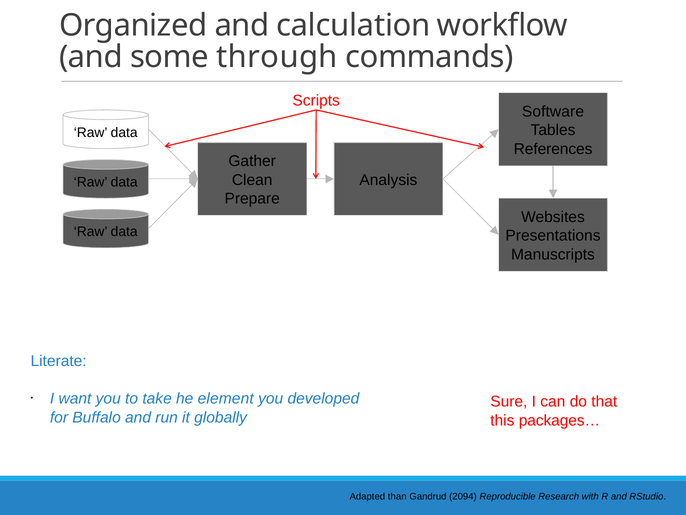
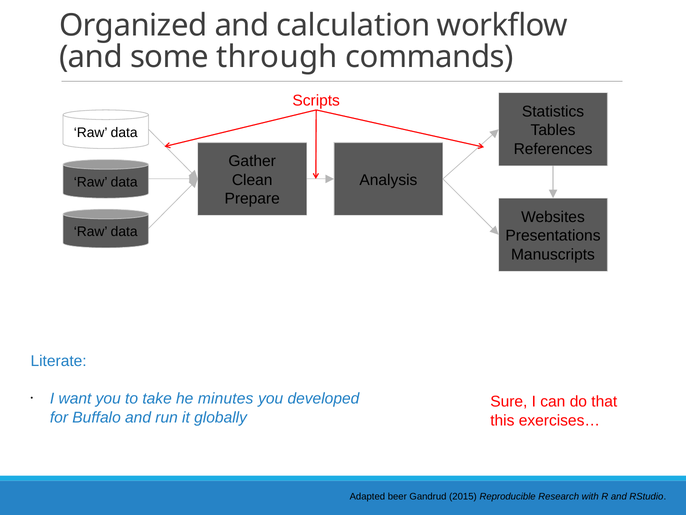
Software: Software -> Statistics
element: element -> minutes
packages…: packages… -> exercises…
than: than -> beer
2094: 2094 -> 2015
